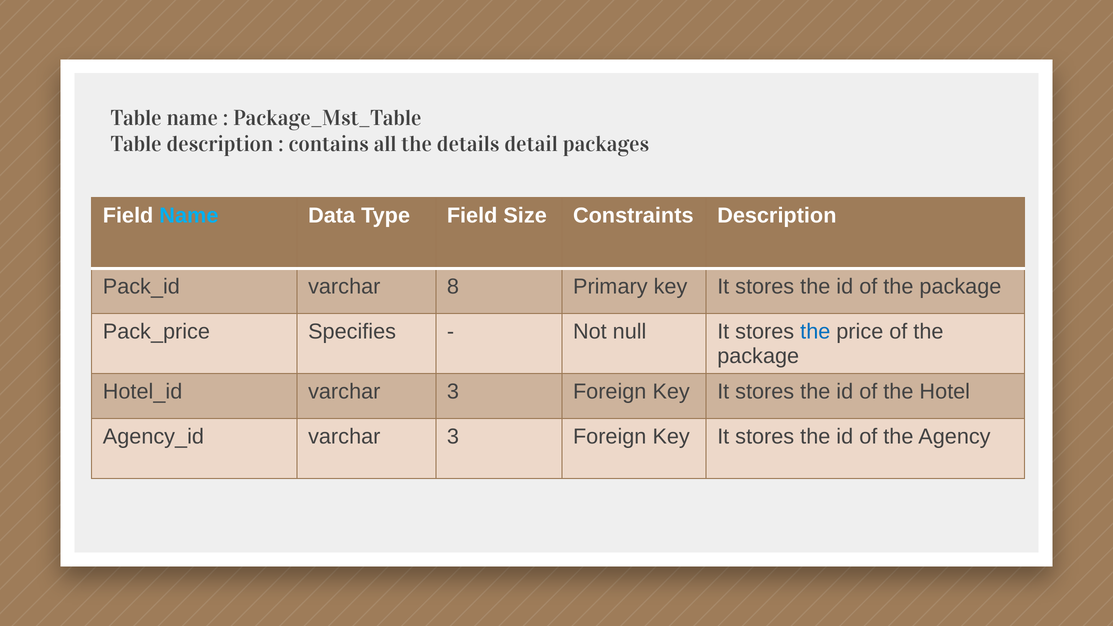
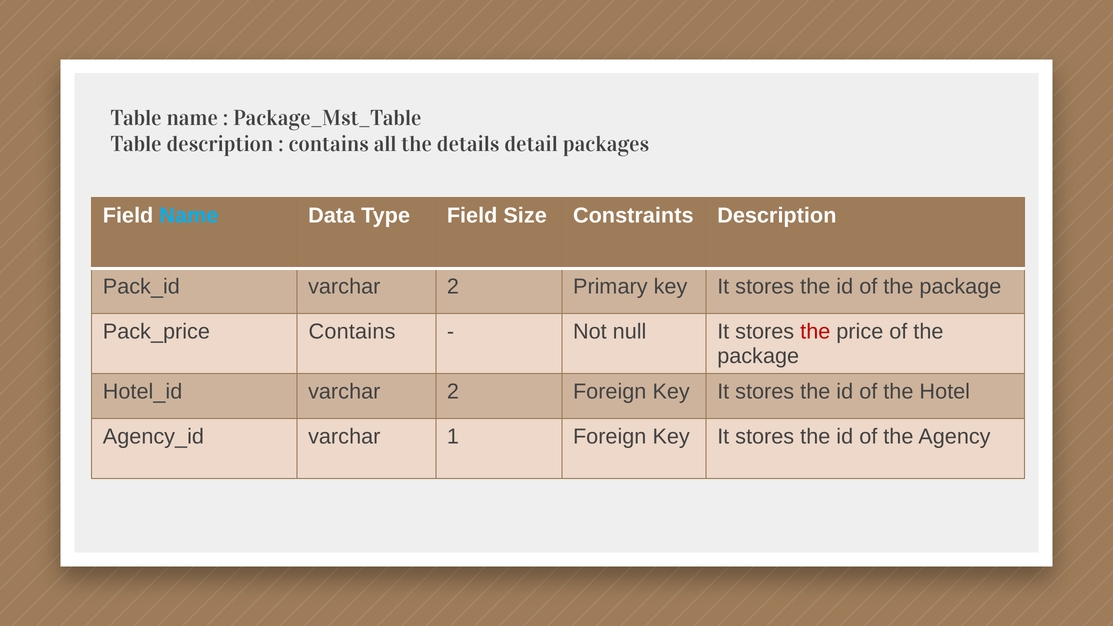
8 at (453, 287): 8 -> 2
Specifies at (352, 332): Specifies -> Contains
the at (815, 332) colour: blue -> red
3 at (453, 391): 3 -> 2
3 at (453, 437): 3 -> 1
